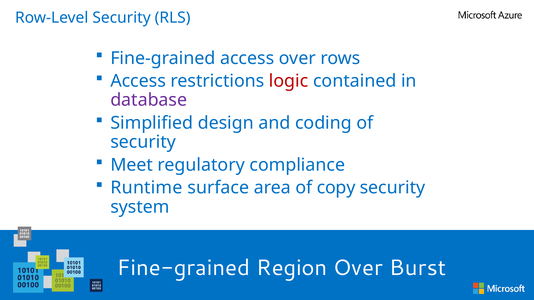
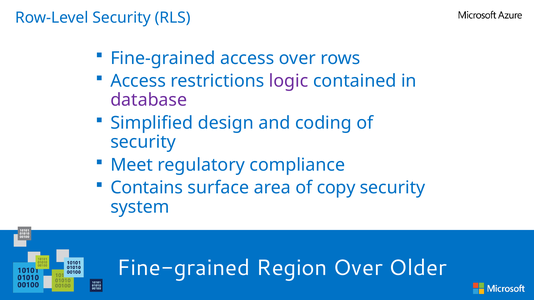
logic colour: red -> purple
Runtime: Runtime -> Contains
Burst: Burst -> Older
